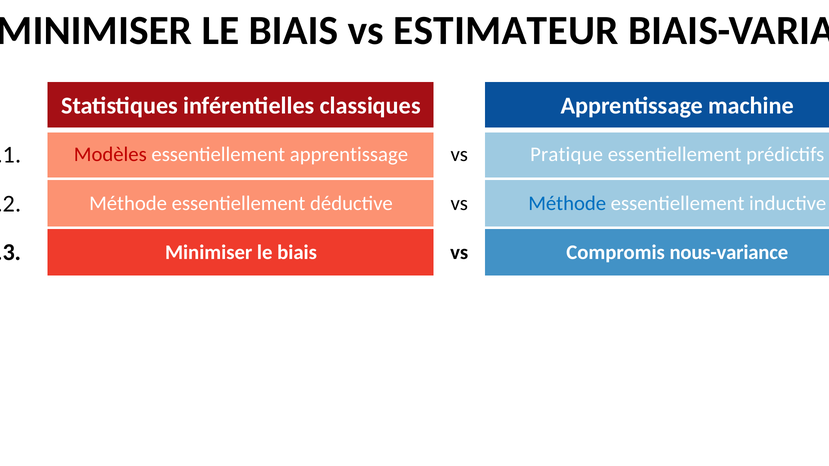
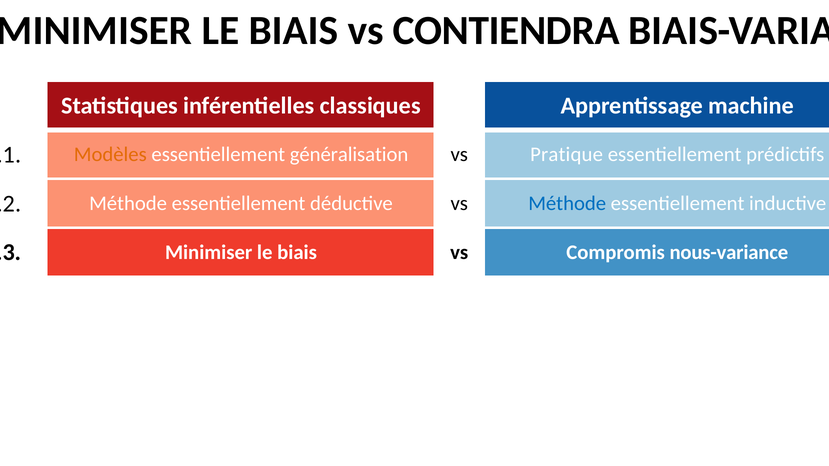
ESTIMATEUR: ESTIMATEUR -> CONTIENDRA
Modèles colour: red -> orange
essentiellement apprentissage: apprentissage -> généralisation
